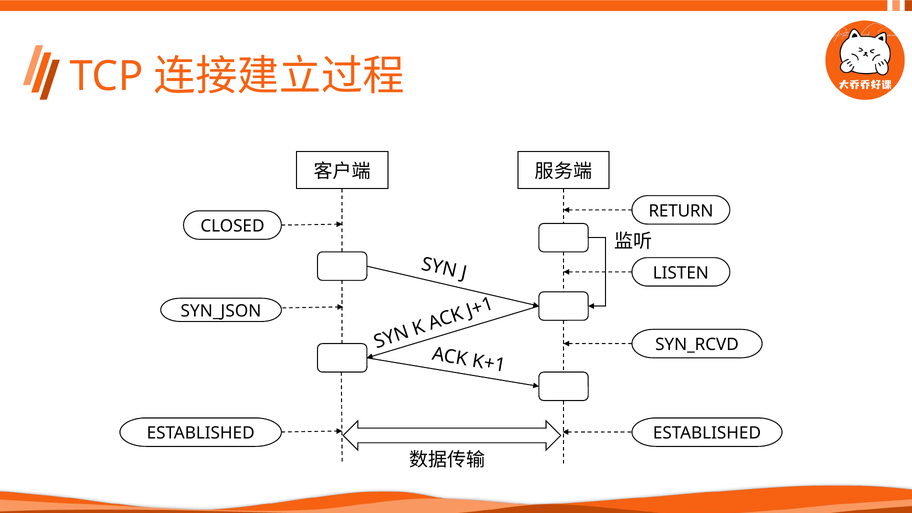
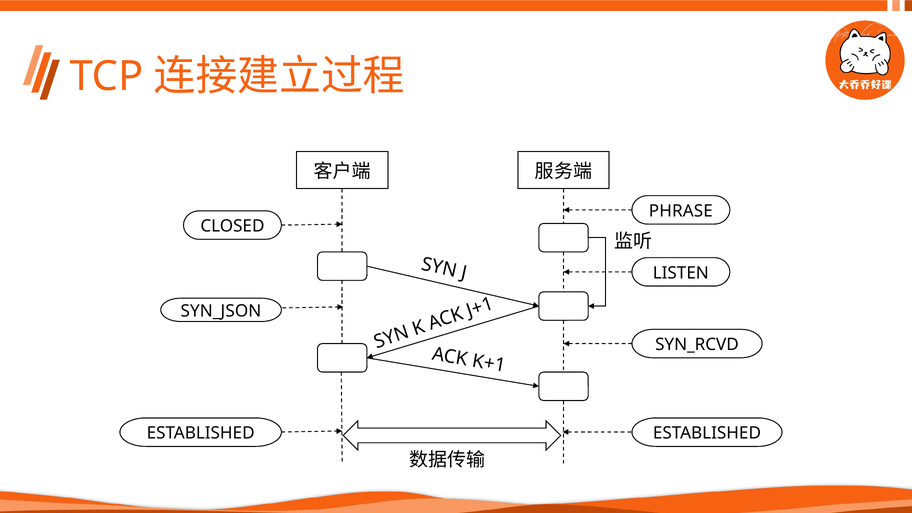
RETURN: RETURN -> PHRASE
